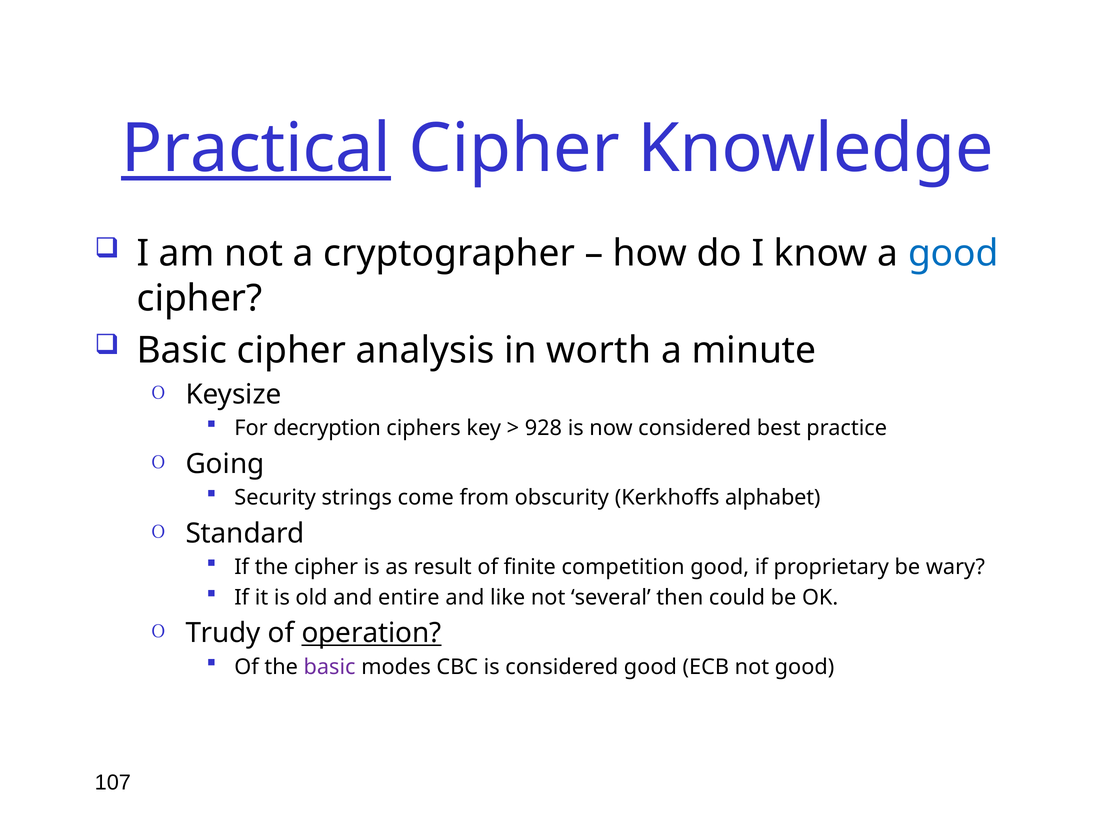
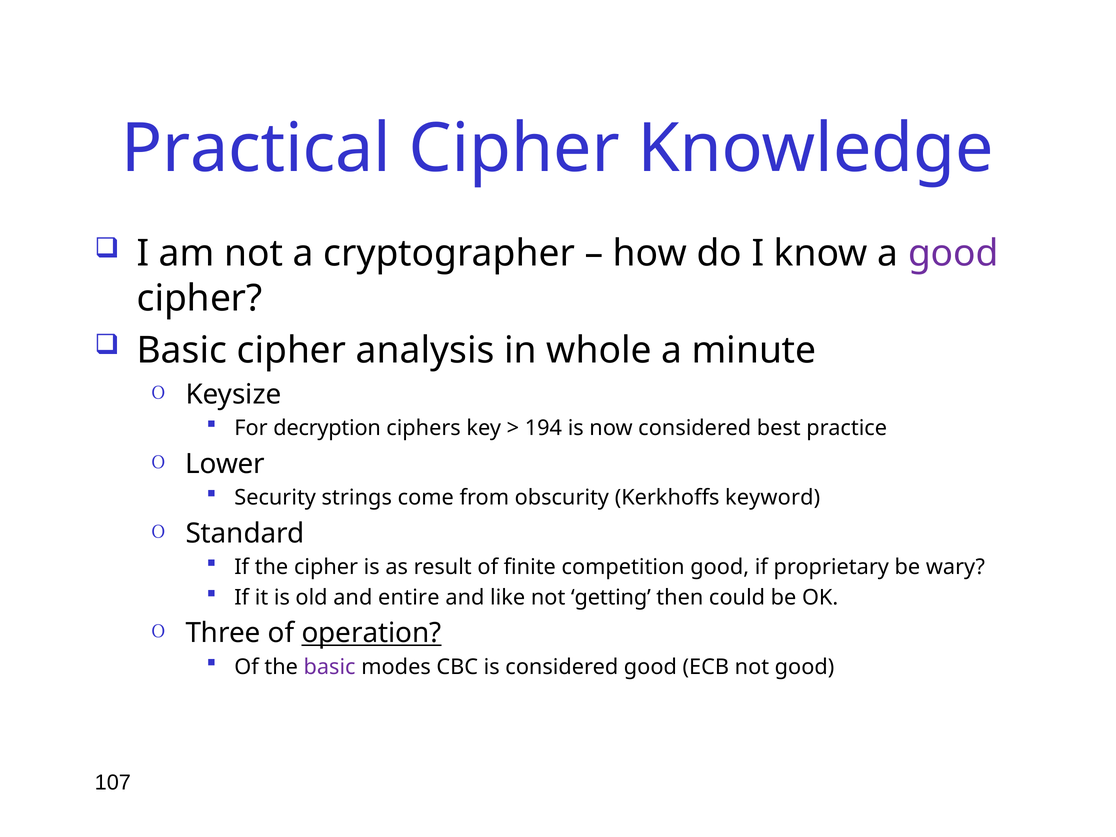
Practical underline: present -> none
good at (953, 254) colour: blue -> purple
worth: worth -> whole
928: 928 -> 194
Going: Going -> Lower
alphabet: alphabet -> keyword
several: several -> getting
Trudy: Trudy -> Three
